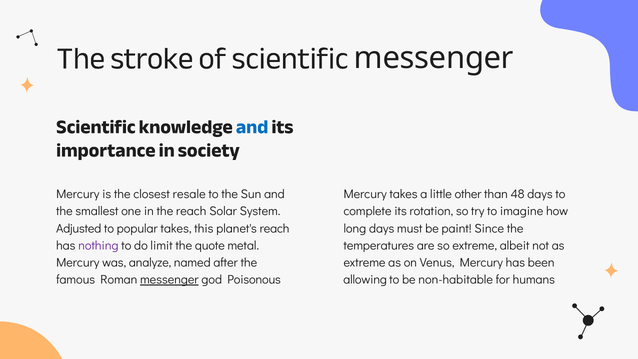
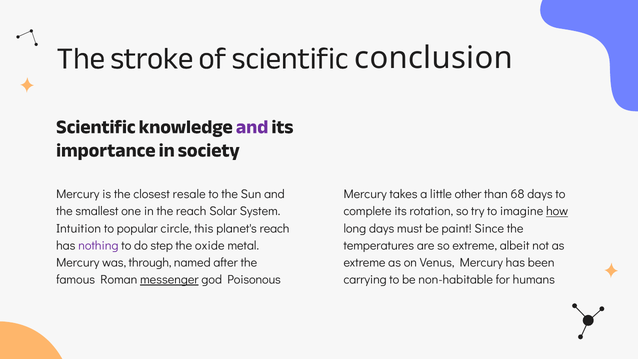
scientific messenger: messenger -> conclusion
and at (252, 127) colour: blue -> purple
48: 48 -> 68
how underline: none -> present
Adjusted: Adjusted -> Intuition
popular takes: takes -> circle
limit: limit -> step
quote: quote -> oxide
analyze: analyze -> through
allowing: allowing -> carrying
